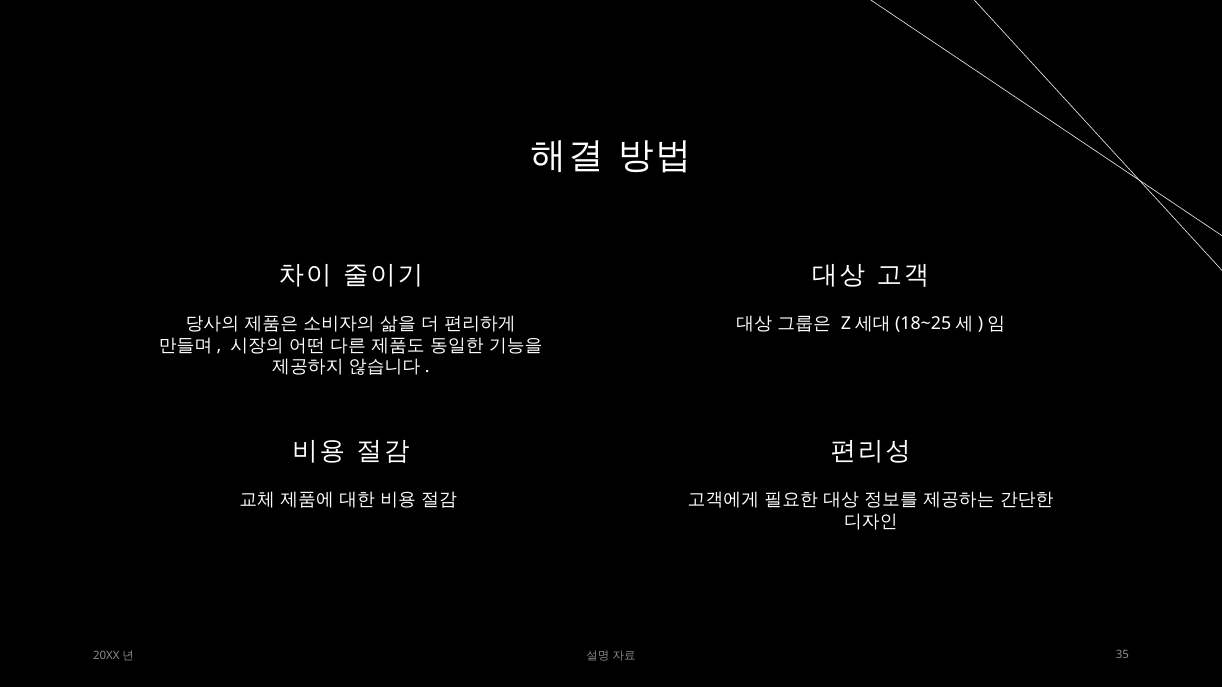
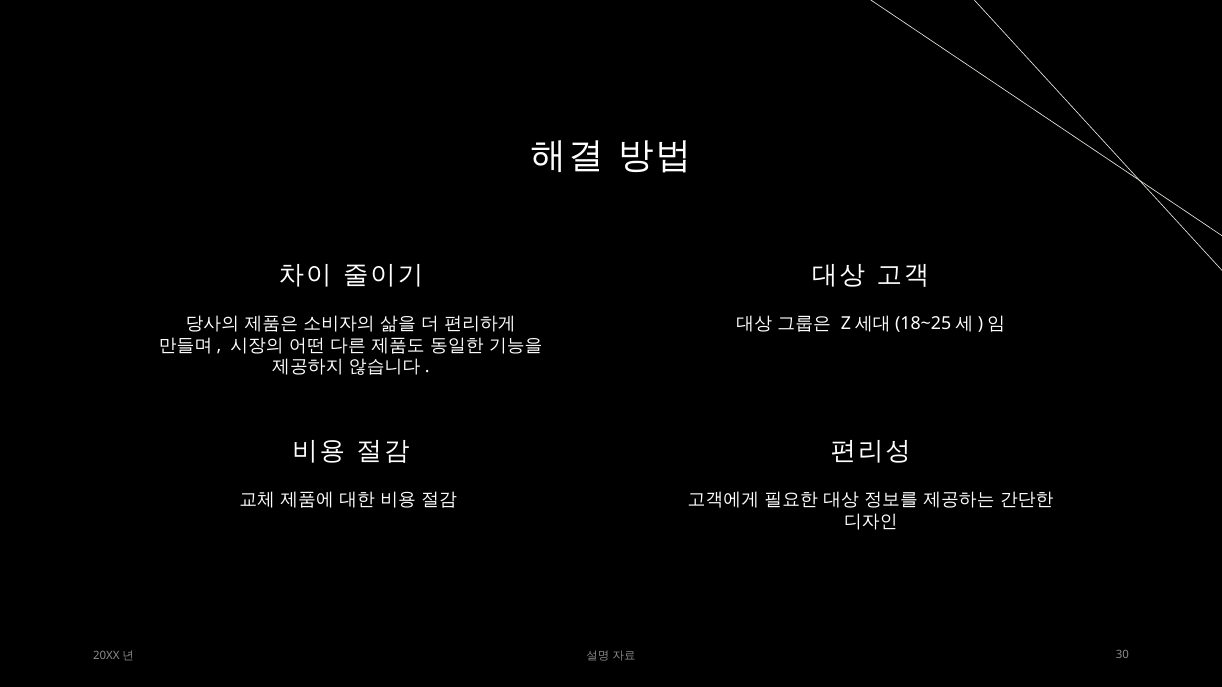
35: 35 -> 30
